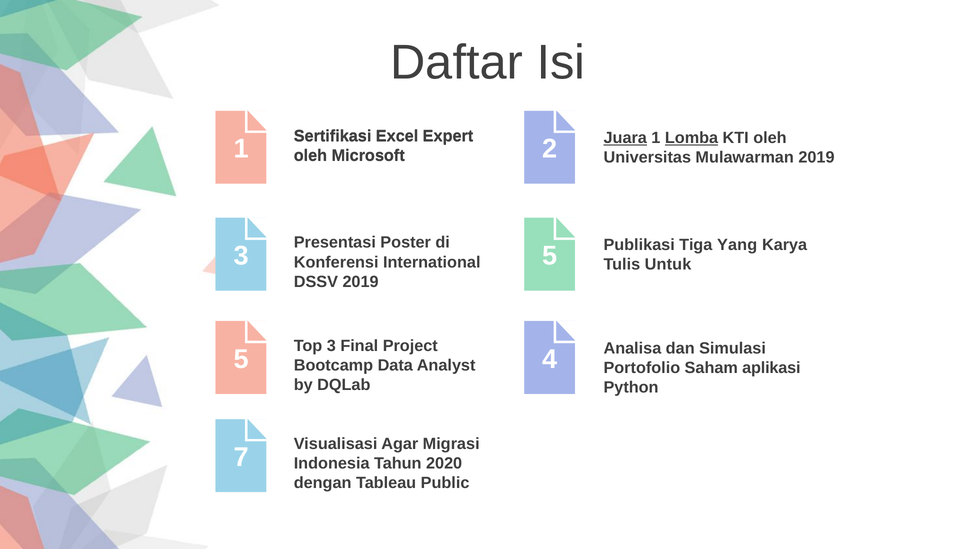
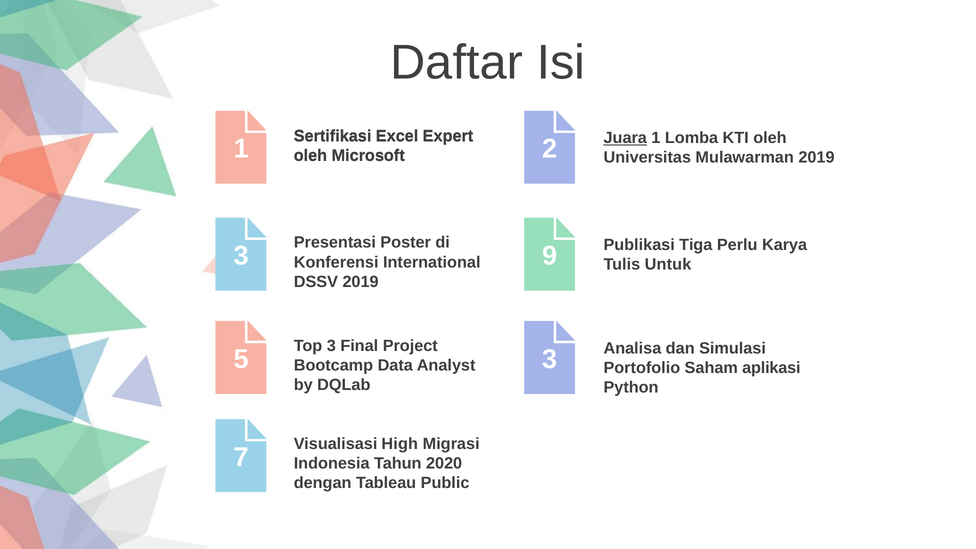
Lomba underline: present -> none
3 5: 5 -> 9
Yang: Yang -> Perlu
5 4: 4 -> 3
Agar: Agar -> High
